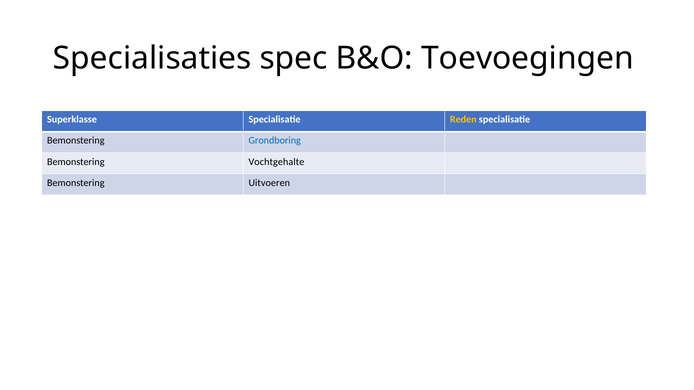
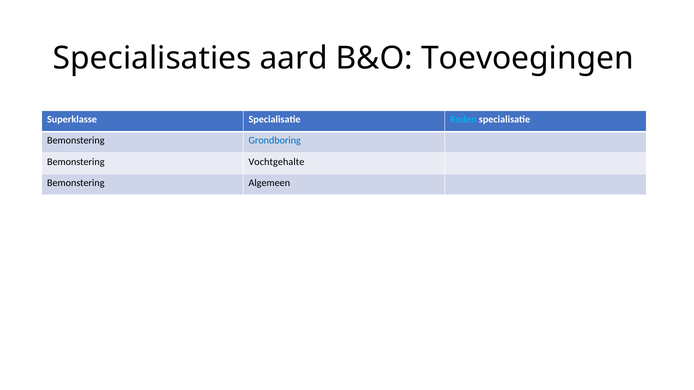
spec: spec -> aard
Reden colour: yellow -> light blue
Uitvoeren: Uitvoeren -> Algemeen
